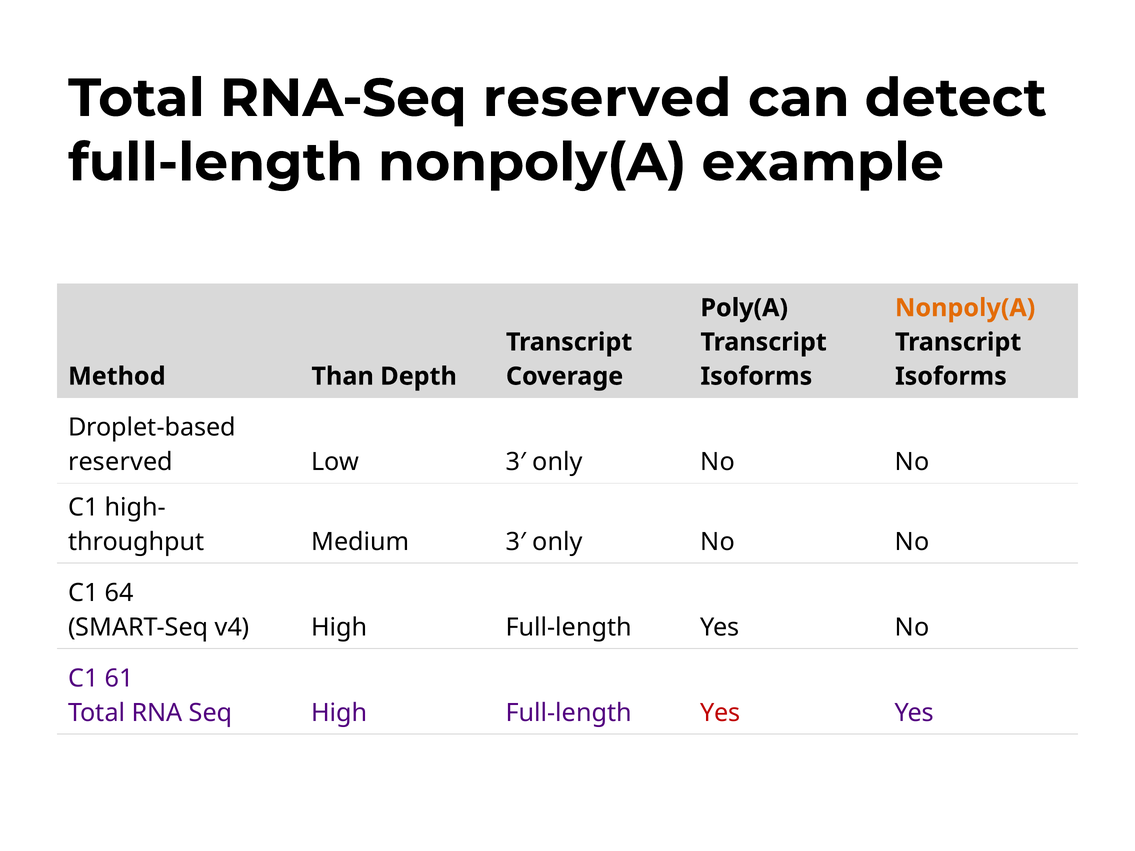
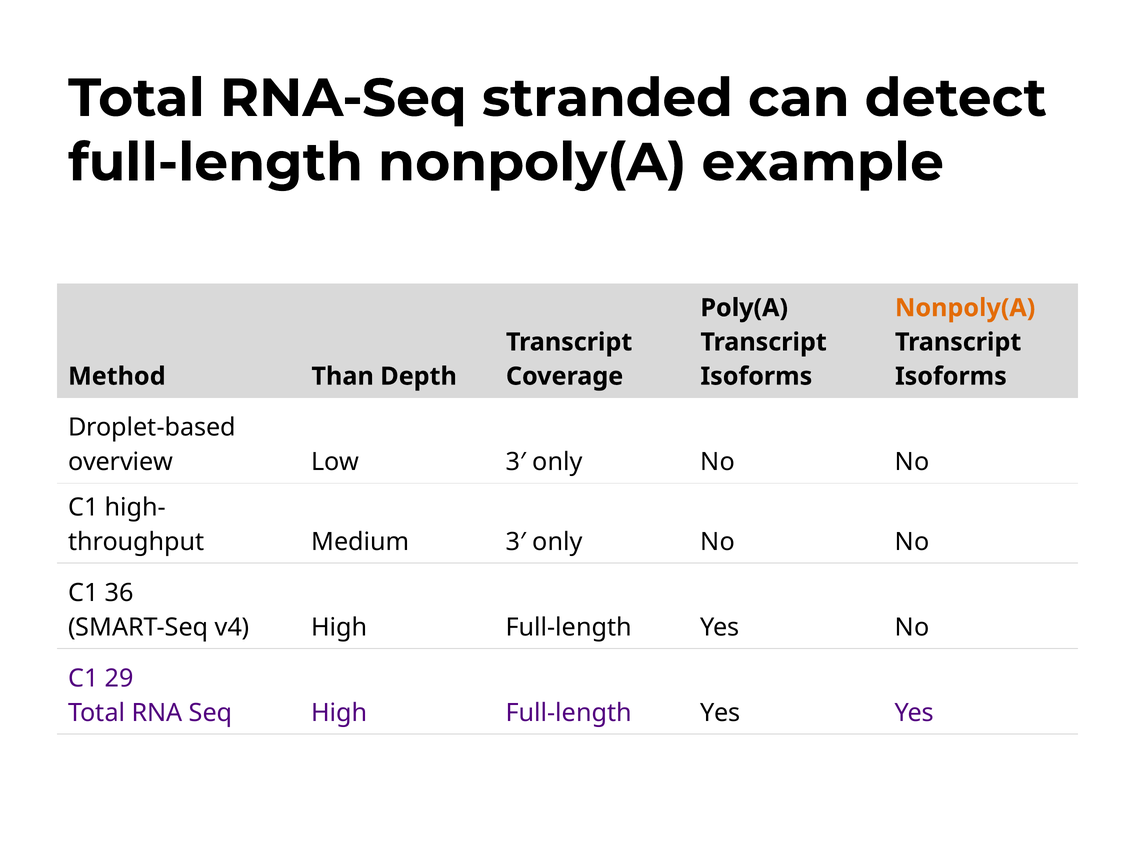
RNA-Seq reserved: reserved -> stranded
reserved at (120, 462): reserved -> overview
64: 64 -> 36
61: 61 -> 29
Yes at (720, 713) colour: red -> black
